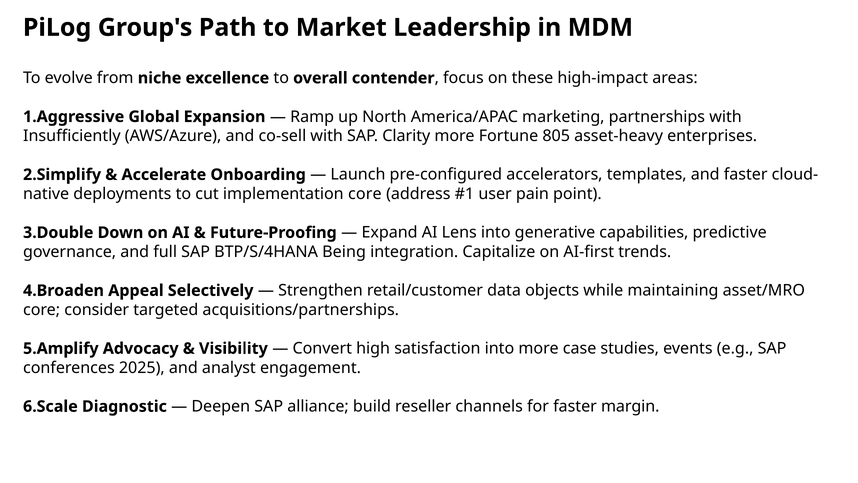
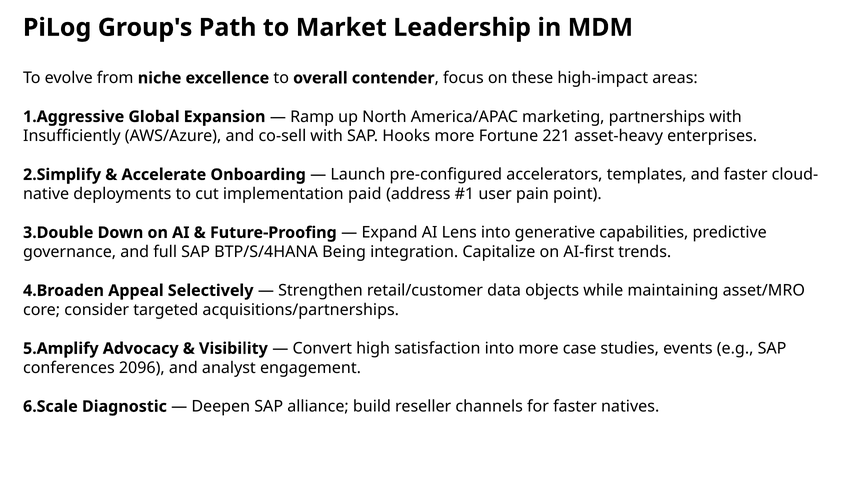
Clarity: Clarity -> Hooks
805: 805 -> 221
implementation core: core -> paid
2025: 2025 -> 2096
margin: margin -> natives
